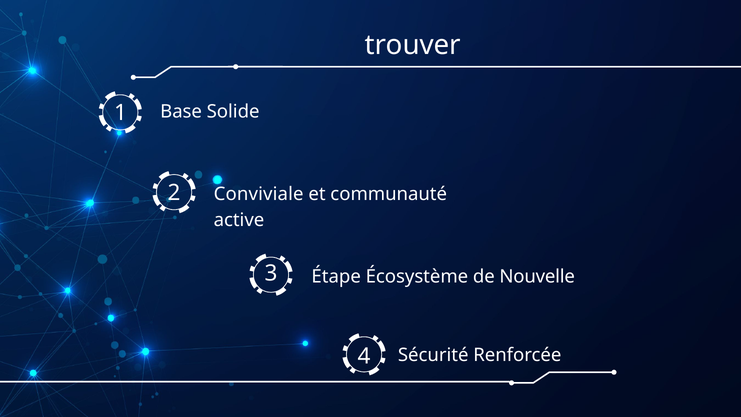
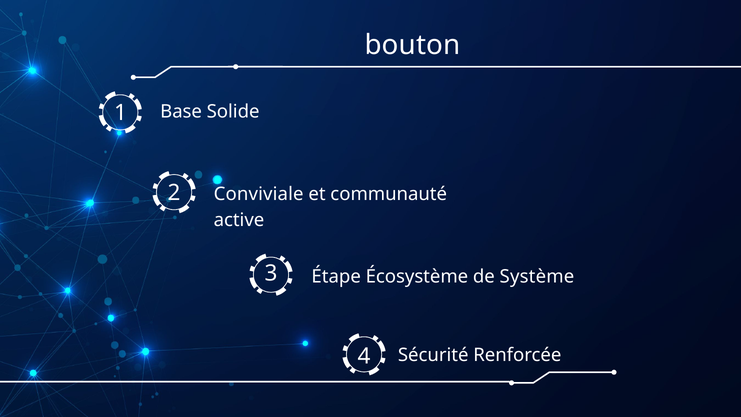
trouver: trouver -> bouton
Nouvelle: Nouvelle -> Système
